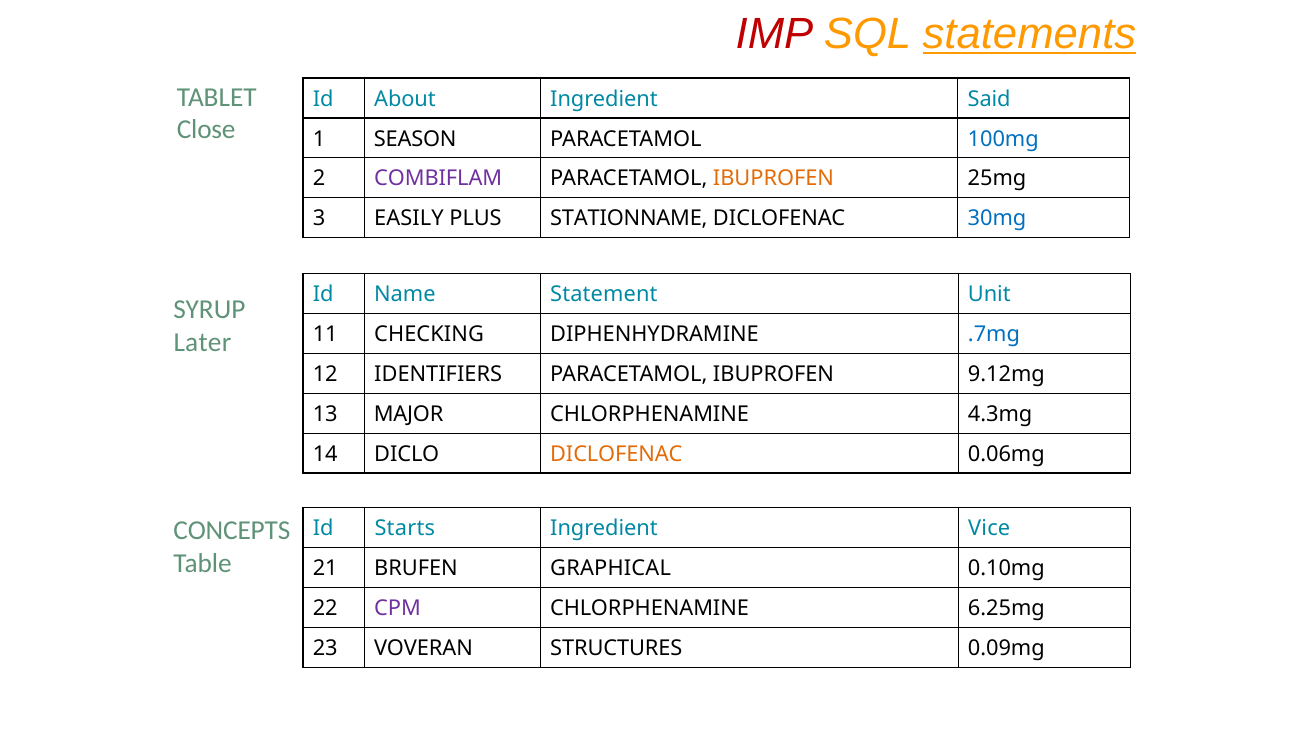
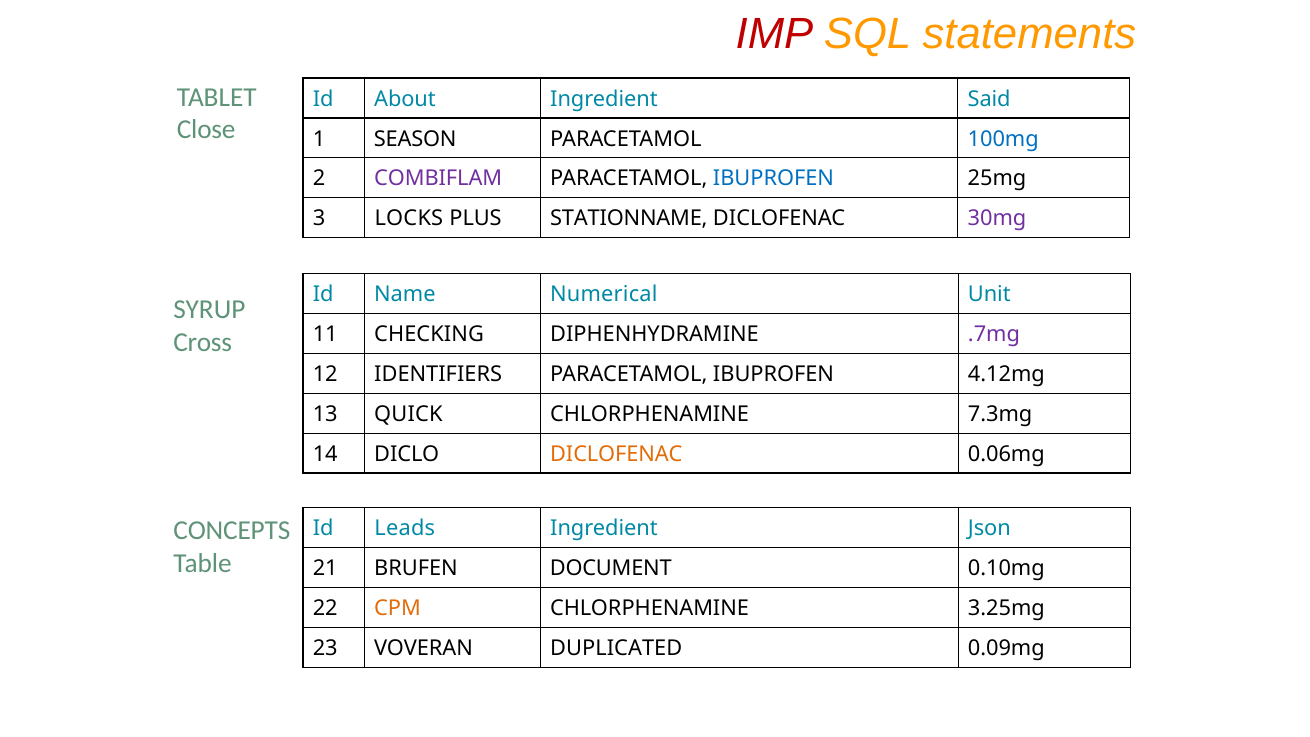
statements underline: present -> none
IBUPROFEN at (773, 179) colour: orange -> blue
EASILY: EASILY -> LOCKS
30mg colour: blue -> purple
Statement: Statement -> Numerical
.7mg colour: blue -> purple
Later: Later -> Cross
9.12mg: 9.12mg -> 4.12mg
MAJOR: MAJOR -> QUICK
4.3mg: 4.3mg -> 7.3mg
Starts: Starts -> Leads
Vice: Vice -> Json
GRAPHICAL: GRAPHICAL -> DOCUMENT
CPM colour: purple -> orange
6.25mg: 6.25mg -> 3.25mg
STRUCTURES: STRUCTURES -> DUPLICATED
